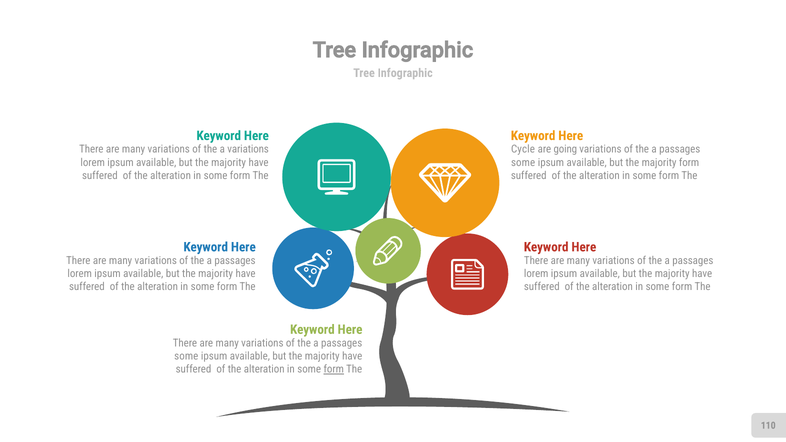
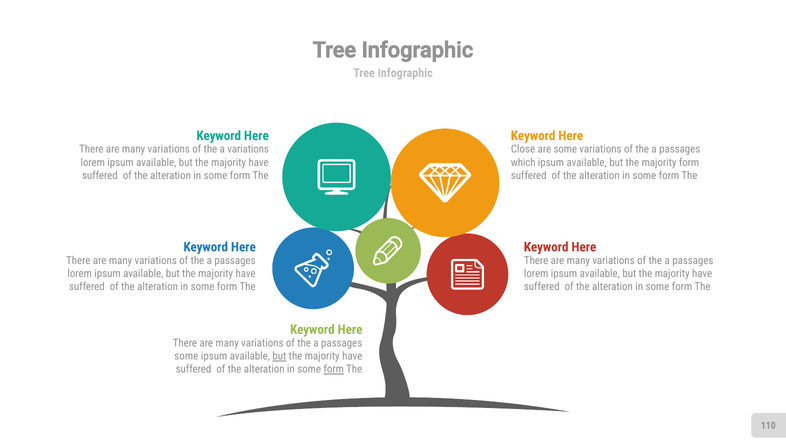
Cycle: Cycle -> Close
are going: going -> some
some at (523, 162): some -> which
but at (279, 356) underline: none -> present
